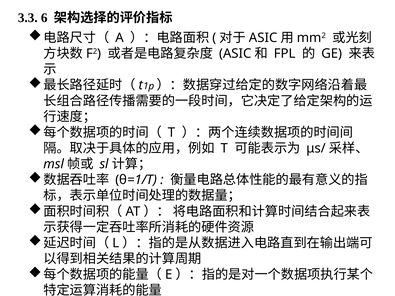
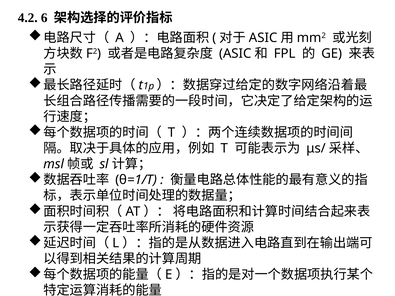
3.3: 3.3 -> 4.2
